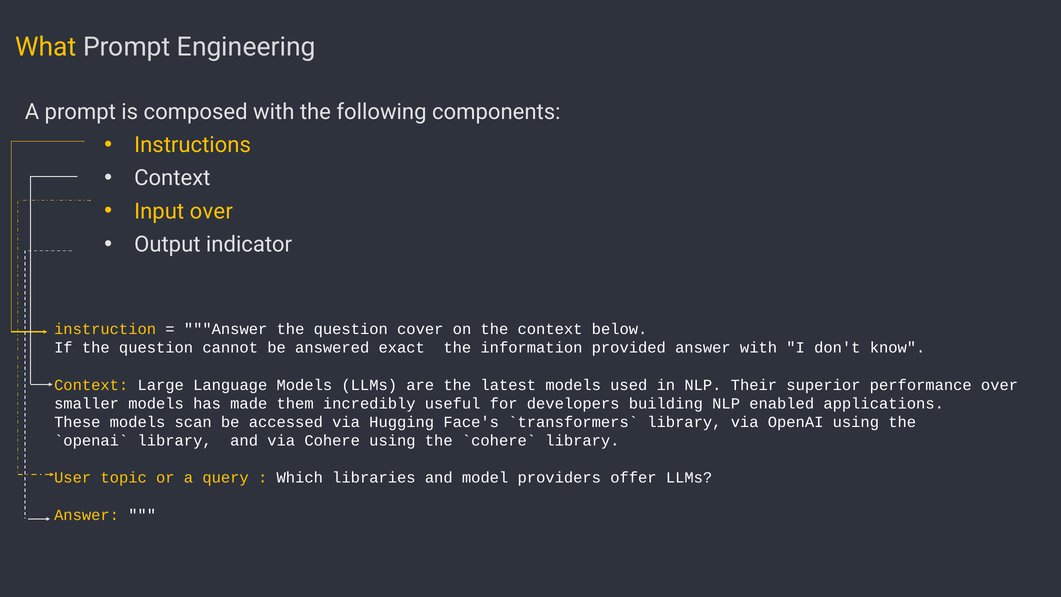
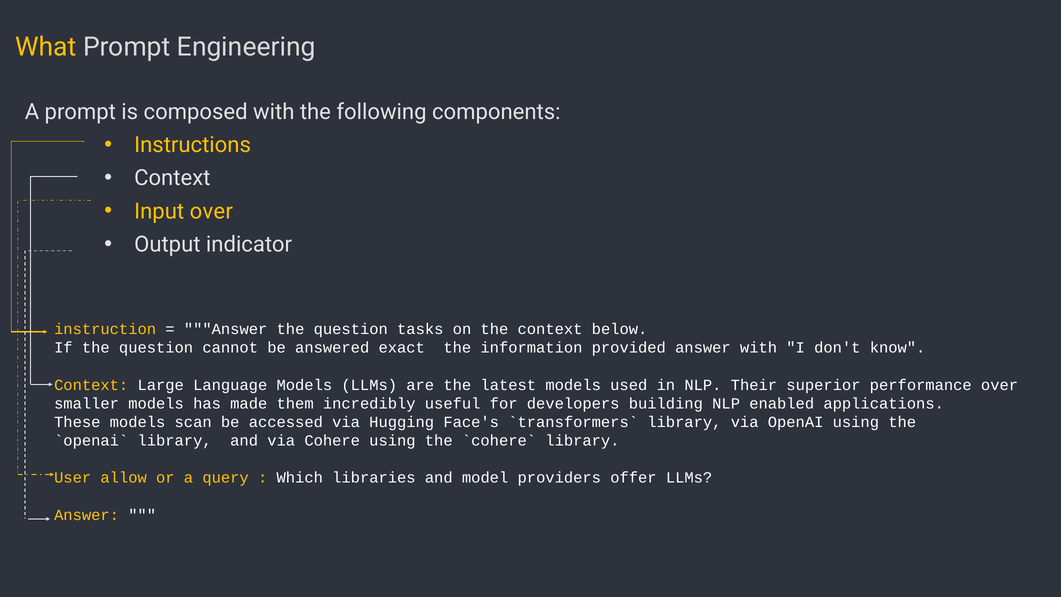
cover: cover -> tasks
topic: topic -> allow
